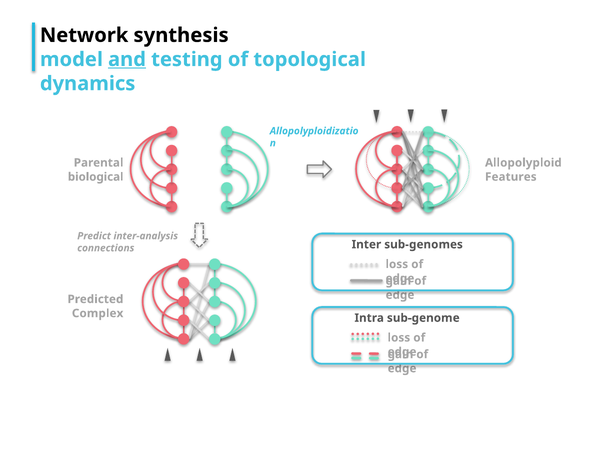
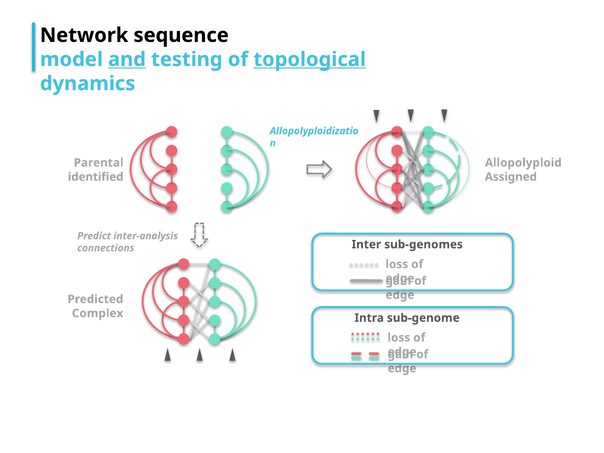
synthesis: synthesis -> sequence
topological underline: none -> present
biological: biological -> identified
Features: Features -> Assigned
